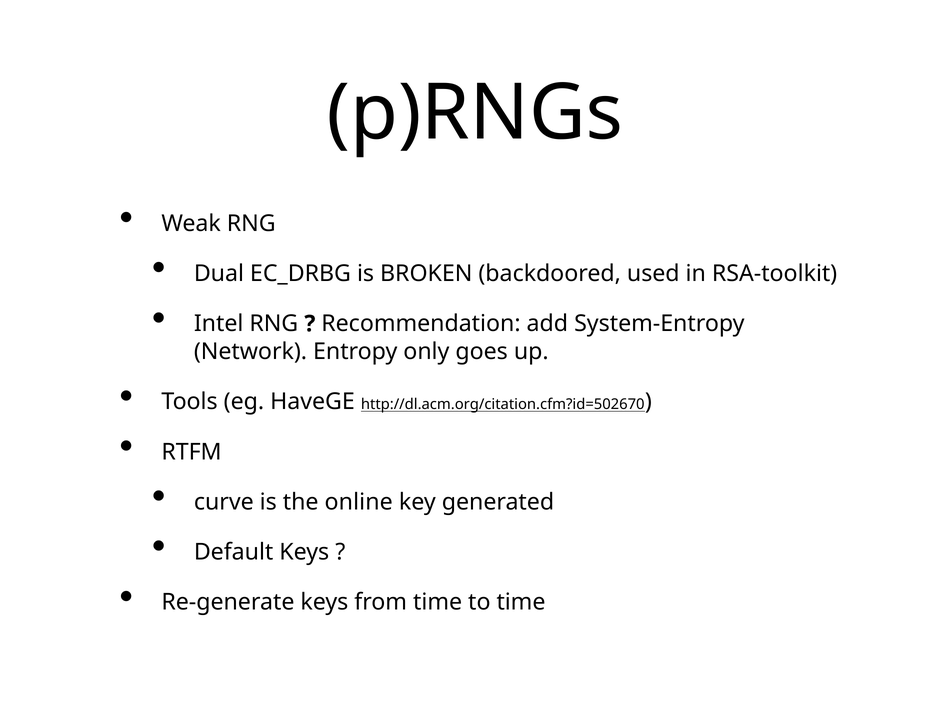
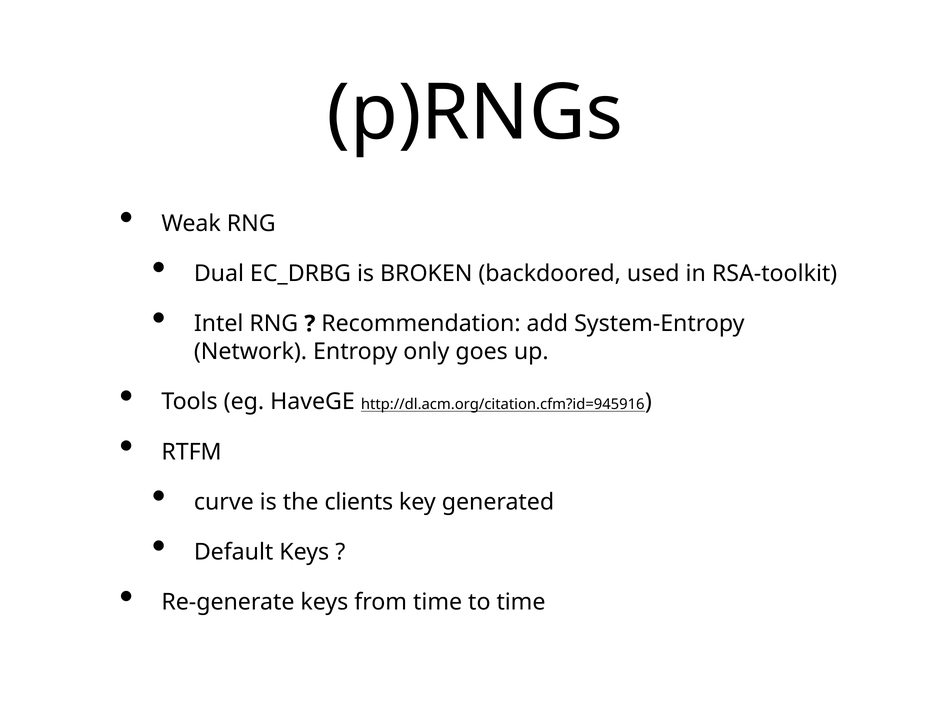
http://dl.acm.org/citation.cfm?id=502670: http://dl.acm.org/citation.cfm?id=502670 -> http://dl.acm.org/citation.cfm?id=945916
online: online -> clients
